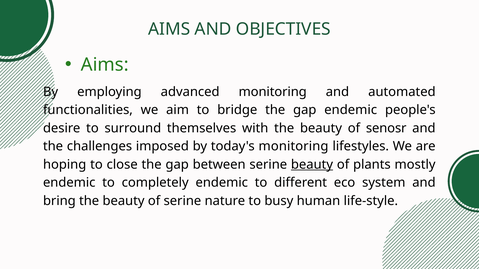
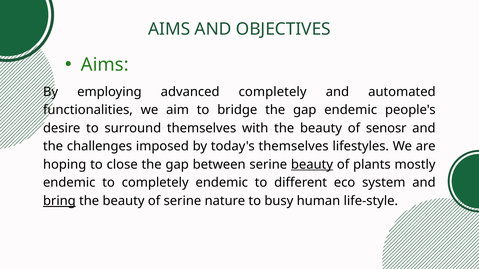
advanced monitoring: monitoring -> completely
today's monitoring: monitoring -> themselves
bring underline: none -> present
